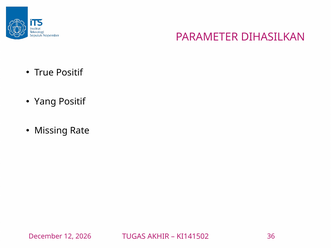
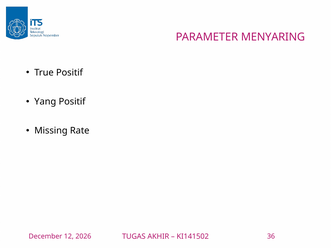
DIHASILKAN: DIHASILKAN -> MENYARING
